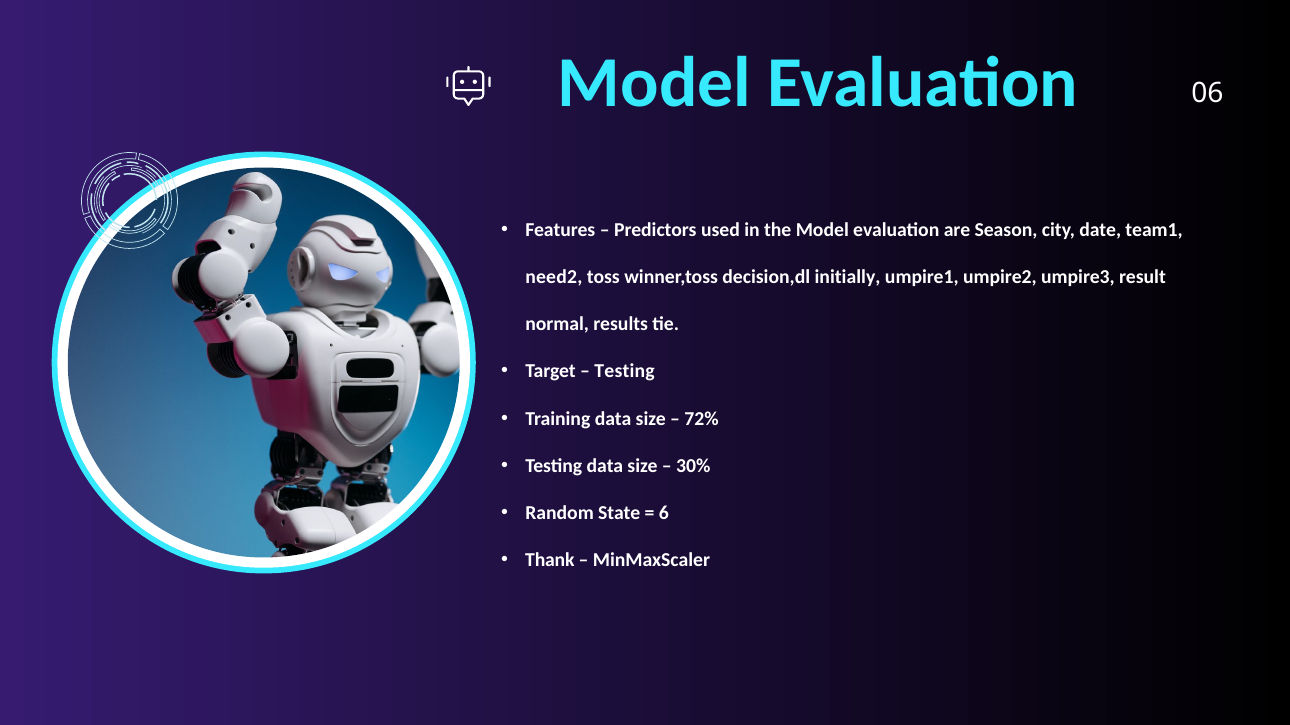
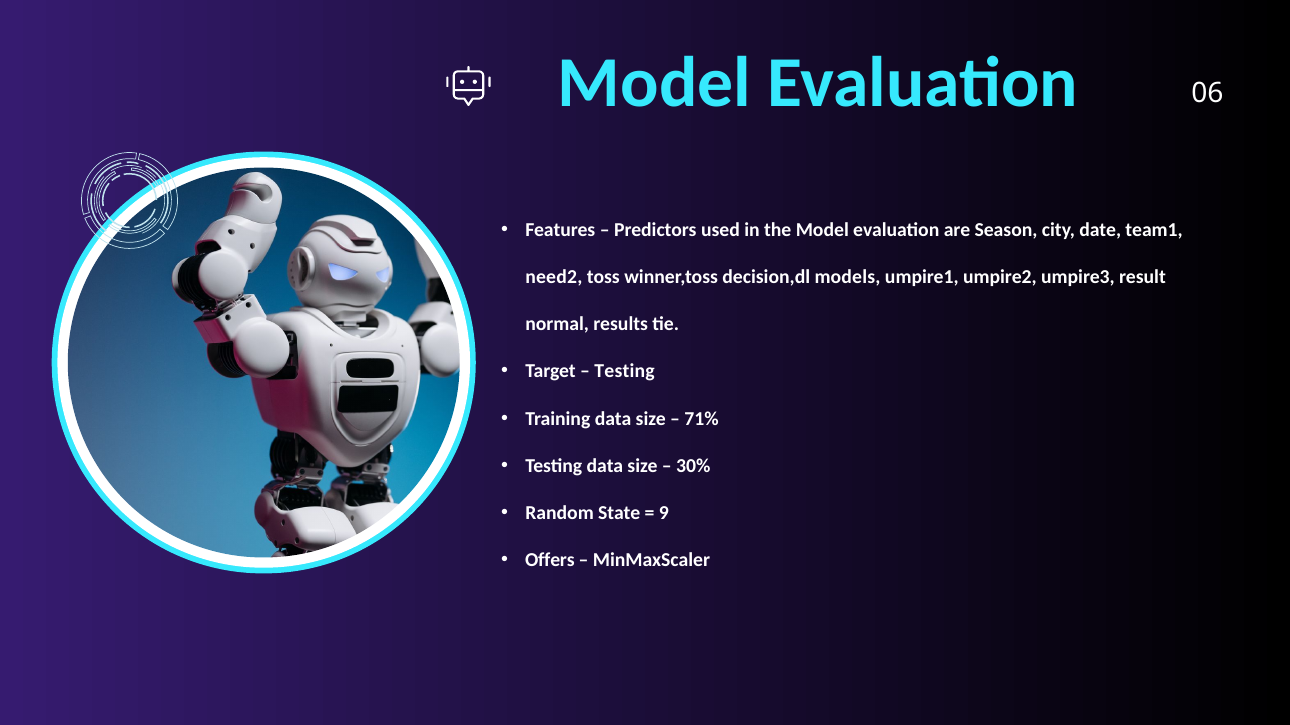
initially: initially -> models
72%: 72% -> 71%
6: 6 -> 9
Thank: Thank -> Offers
